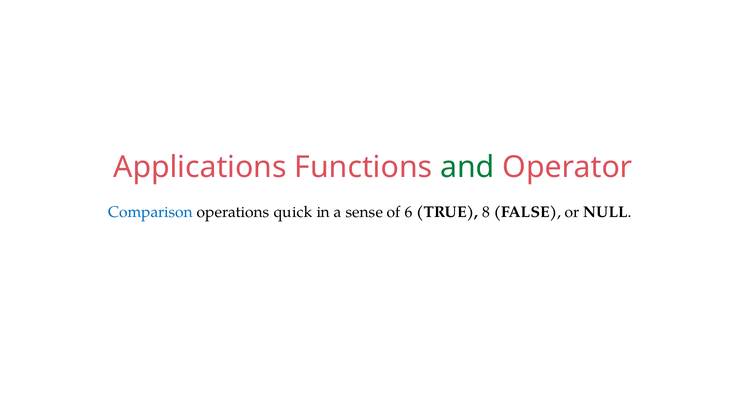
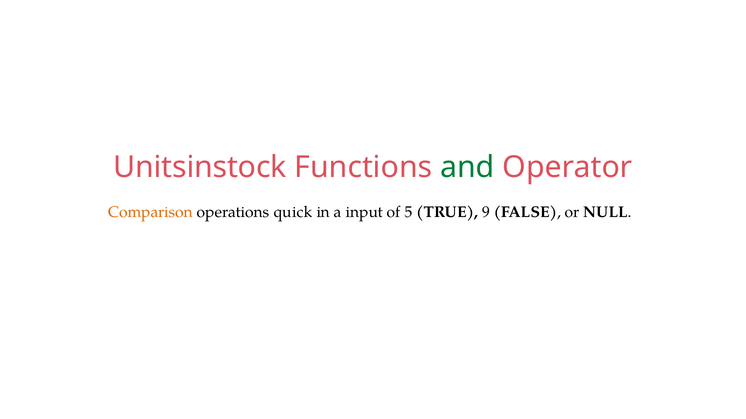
Applications: Applications -> Unitsinstock
Comparison colour: blue -> orange
sense: sense -> input
6: 6 -> 5
8: 8 -> 9
